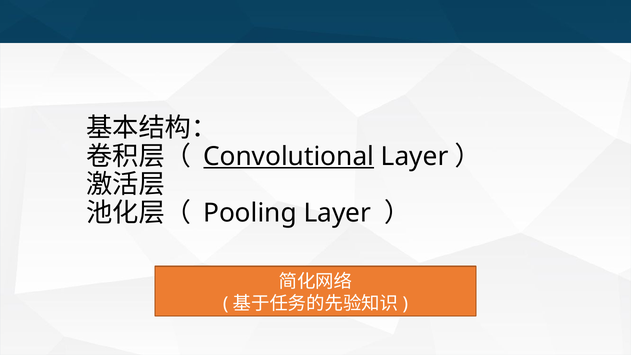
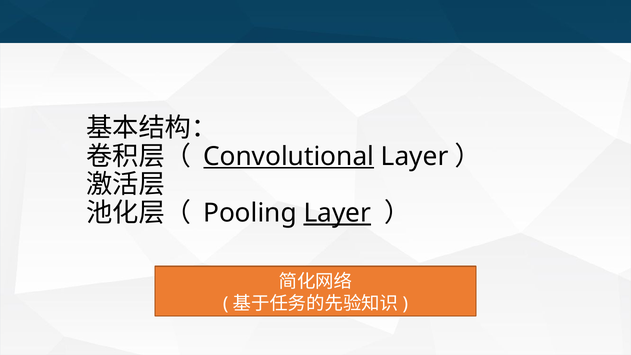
Layer at (337, 213) underline: none -> present
